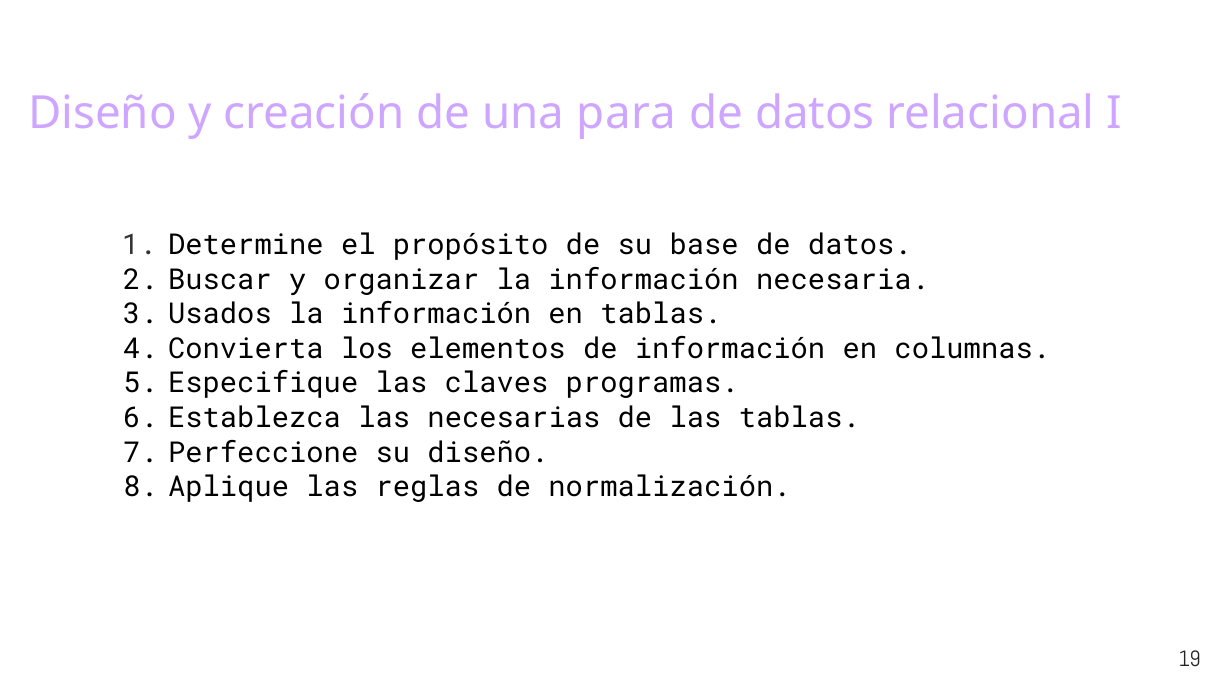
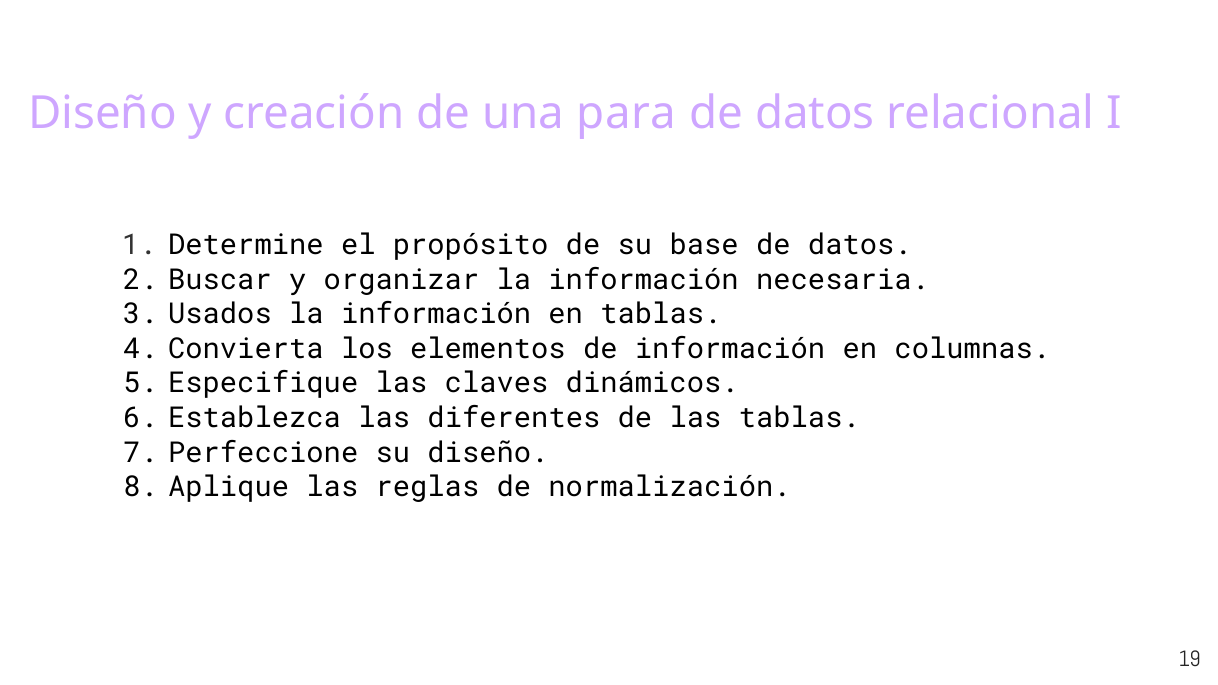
programas: programas -> dinámicos
necesarias: necesarias -> diferentes
